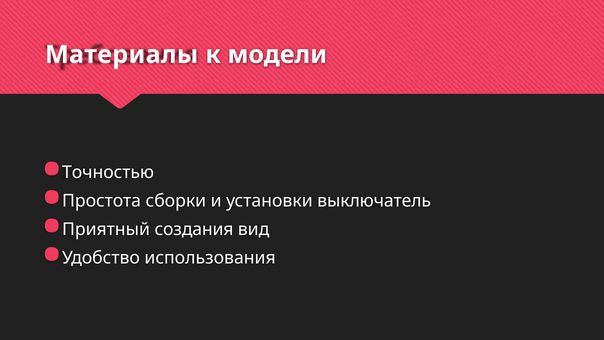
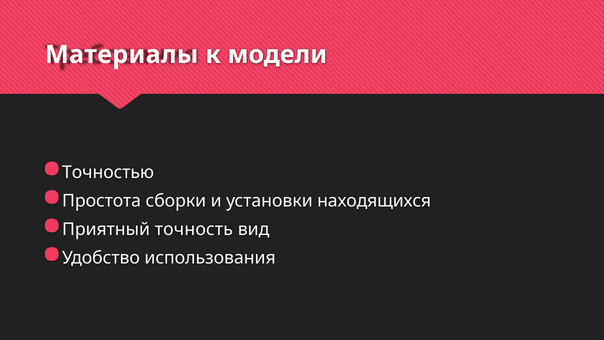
выключатель: выключатель -> находящихся
создания: создания -> точность
